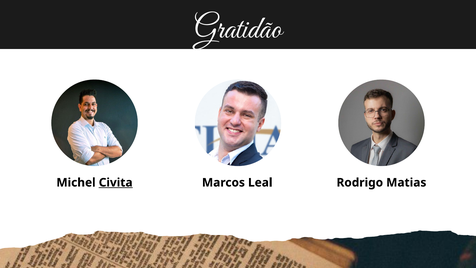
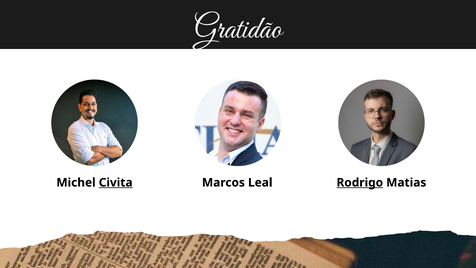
Rodrigo underline: none -> present
